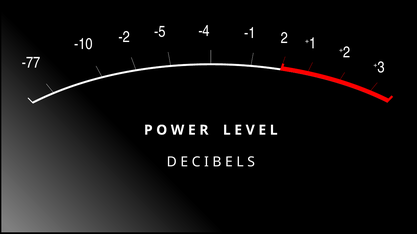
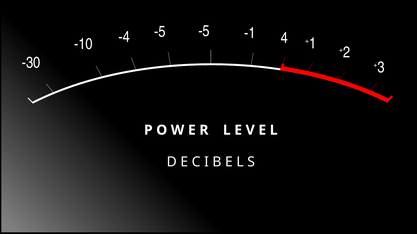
-2: -2 -> -4
-5 -4: -4 -> -5
2: 2 -> 4
-77: -77 -> -30
